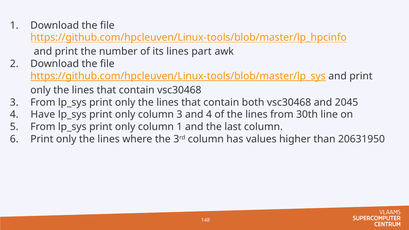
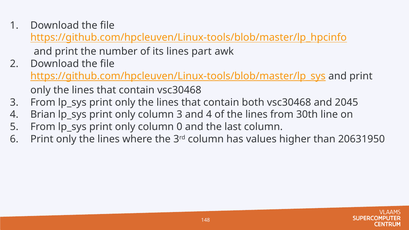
Have: Have -> Brian
column 1: 1 -> 0
